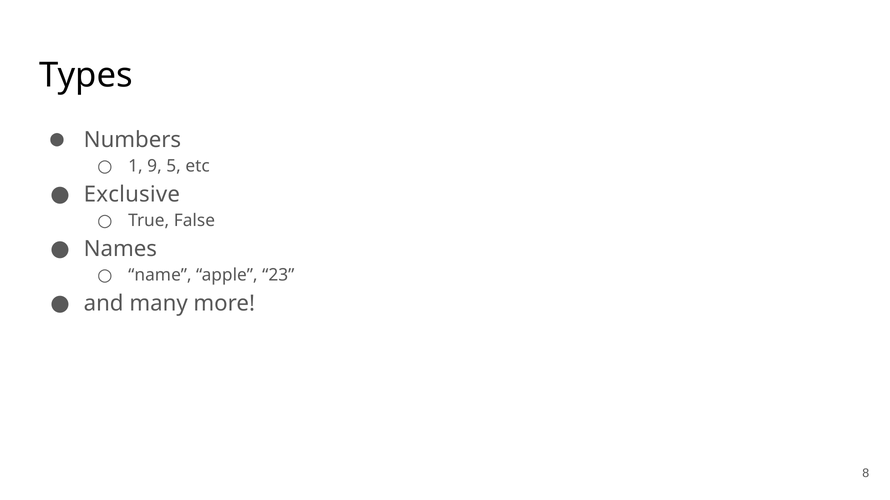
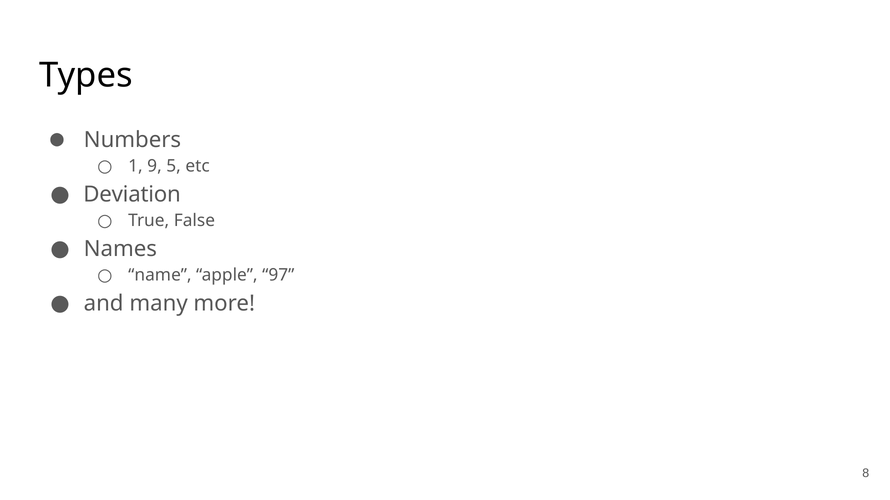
Exclusive: Exclusive -> Deviation
23: 23 -> 97
